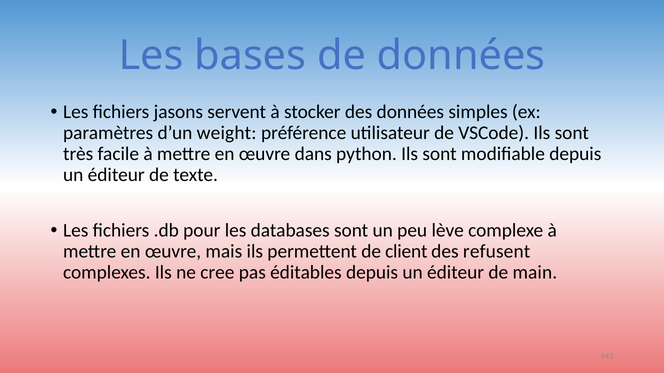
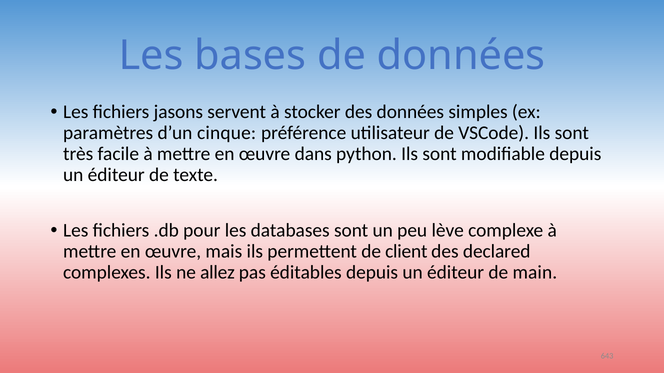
weight: weight -> cinque
refusent: refusent -> declared
cree: cree -> allez
